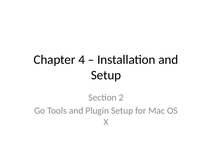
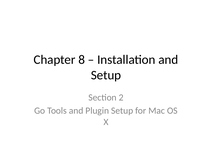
4: 4 -> 8
